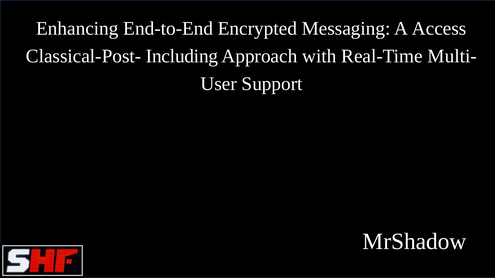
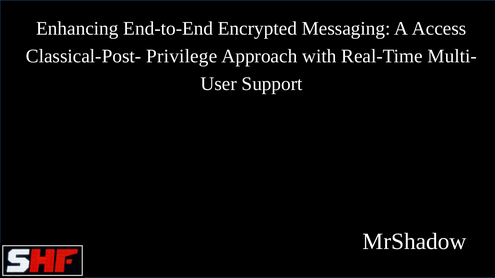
Including: Including -> Privilege
